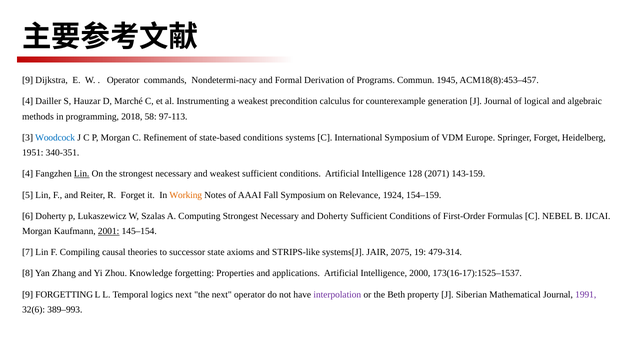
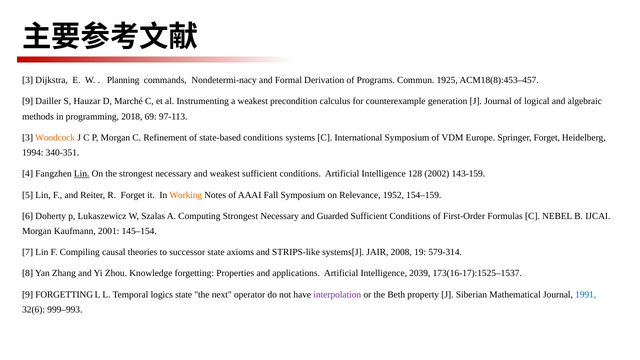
9 at (28, 80): 9 -> 3
Operator at (123, 80): Operator -> Planning
1945: 1945 -> 1925
4 at (28, 101): 4 -> 9
58: 58 -> 69
Woodcock colour: blue -> orange
1951: 1951 -> 1994
2071: 2071 -> 2002
1924: 1924 -> 1952
and Doherty: Doherty -> Guarded
2001 underline: present -> none
2075: 2075 -> 2008
479-314: 479-314 -> 579-314
2000: 2000 -> 2039
logics next: next -> state
1991 colour: purple -> blue
389–993: 389–993 -> 999–993
